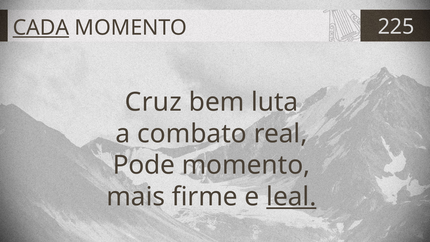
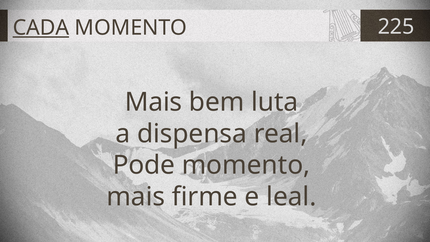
Cruz at (153, 102): Cruz -> Mais
combato: combato -> dispensa
leal underline: present -> none
